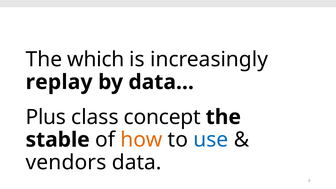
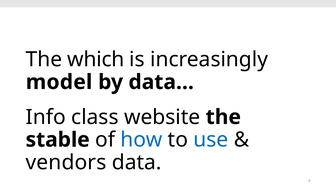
replay: replay -> model
Plus: Plus -> Info
concept: concept -> website
how colour: orange -> blue
